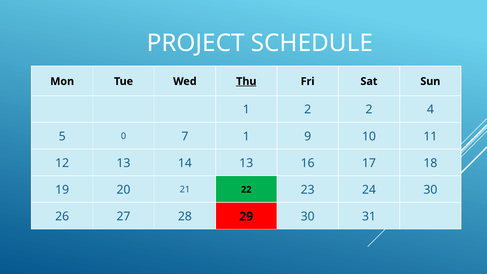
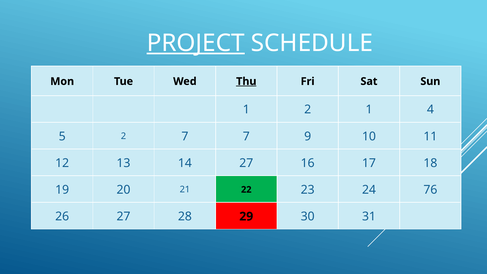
PROJECT underline: none -> present
2 2: 2 -> 1
5 0: 0 -> 2
7 1: 1 -> 7
14 13: 13 -> 27
24 30: 30 -> 76
